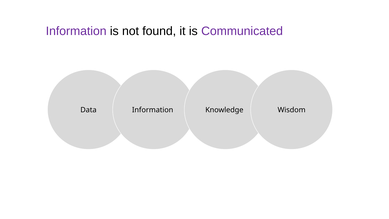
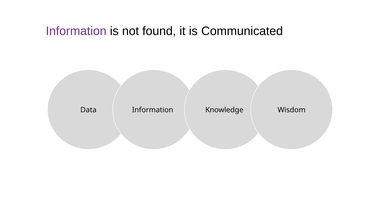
Communicated colour: purple -> black
